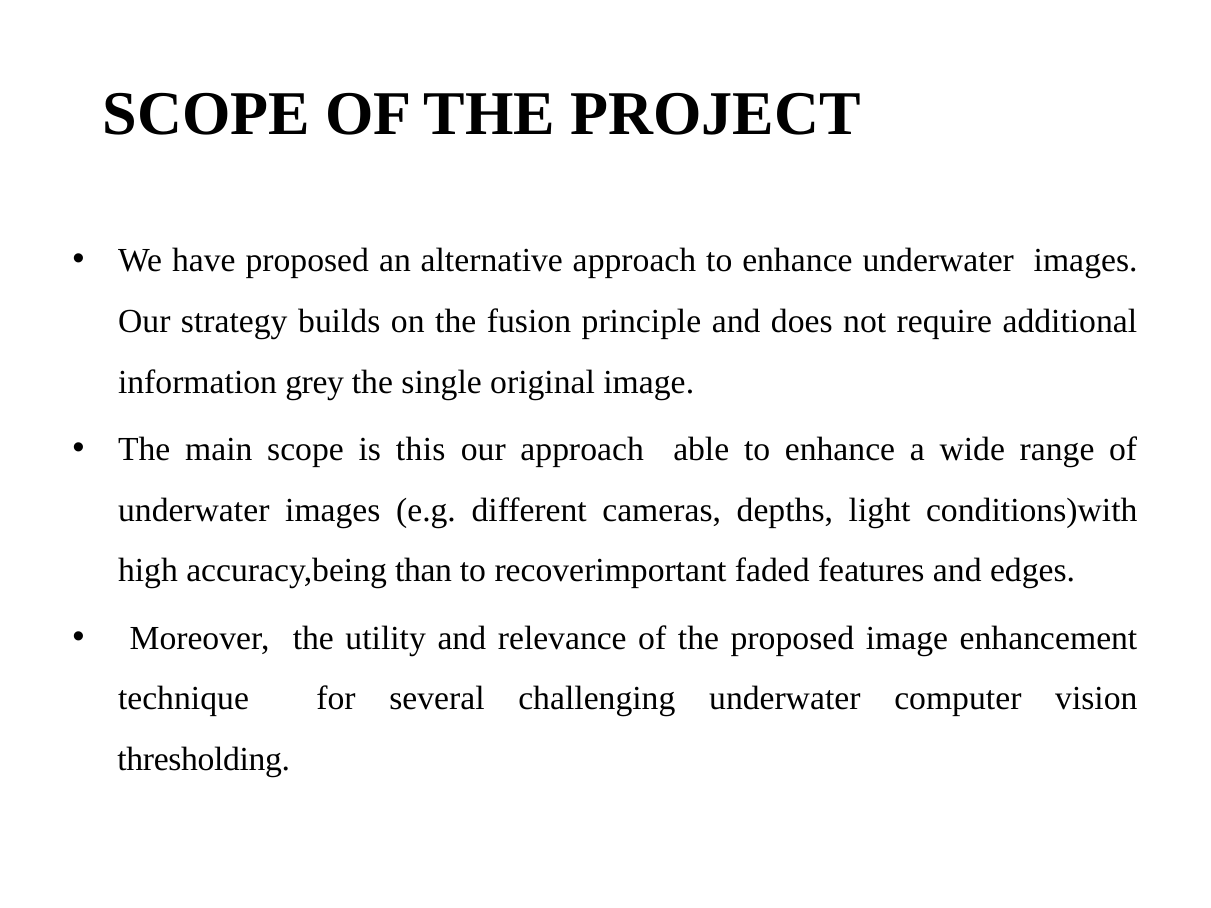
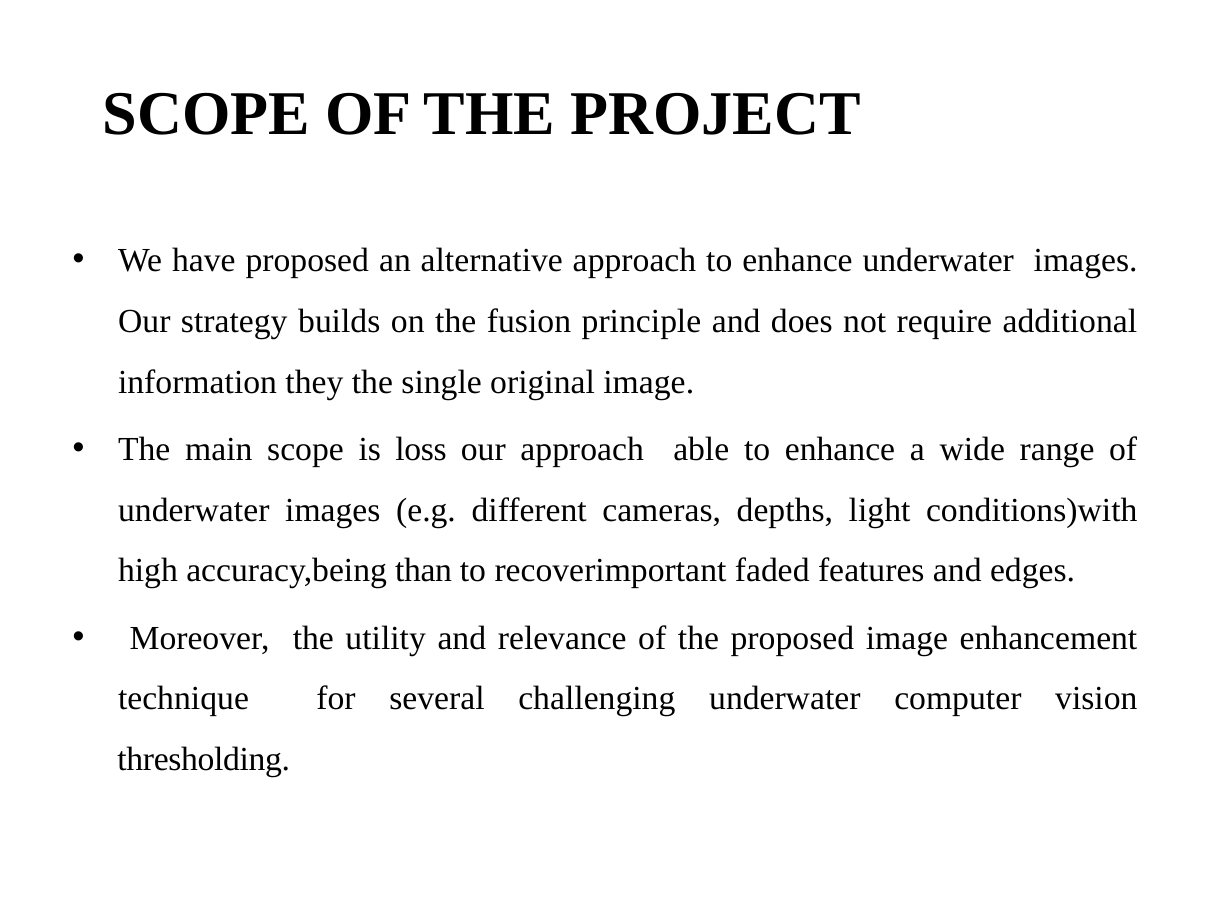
grey: grey -> they
this: this -> loss
